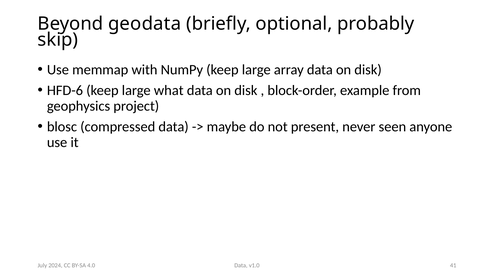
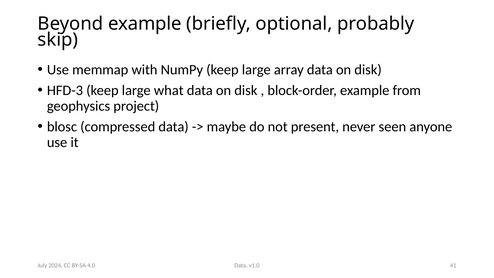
Beyond geodata: geodata -> example
HFD-6: HFD-6 -> HFD-3
